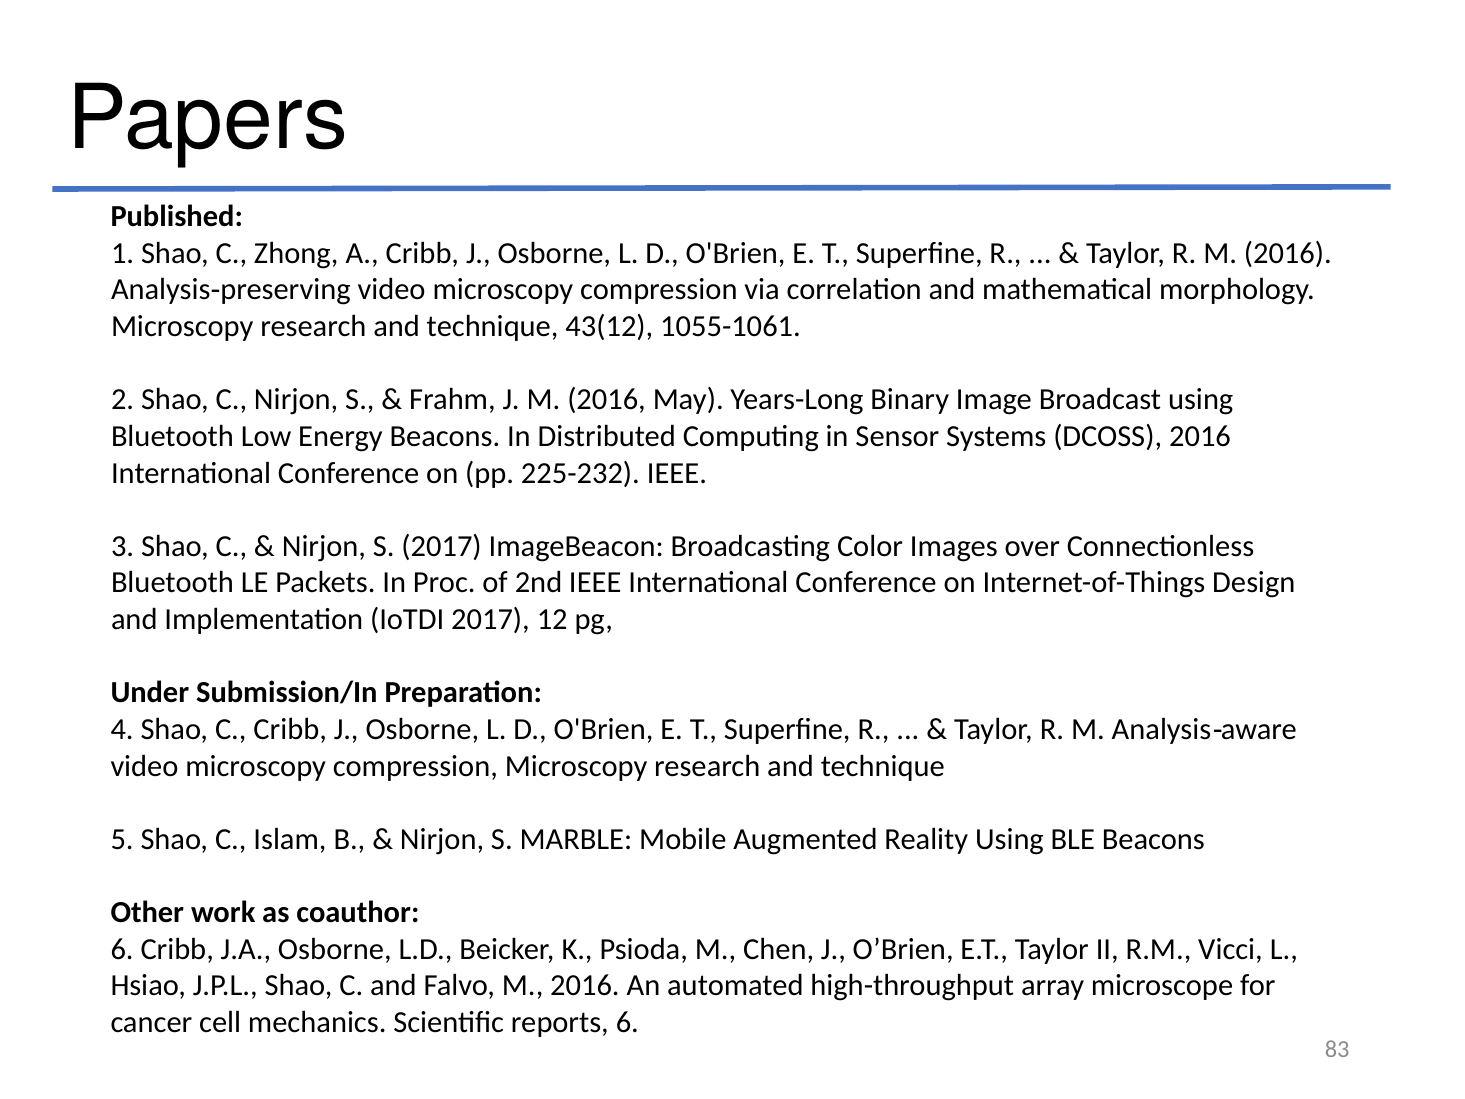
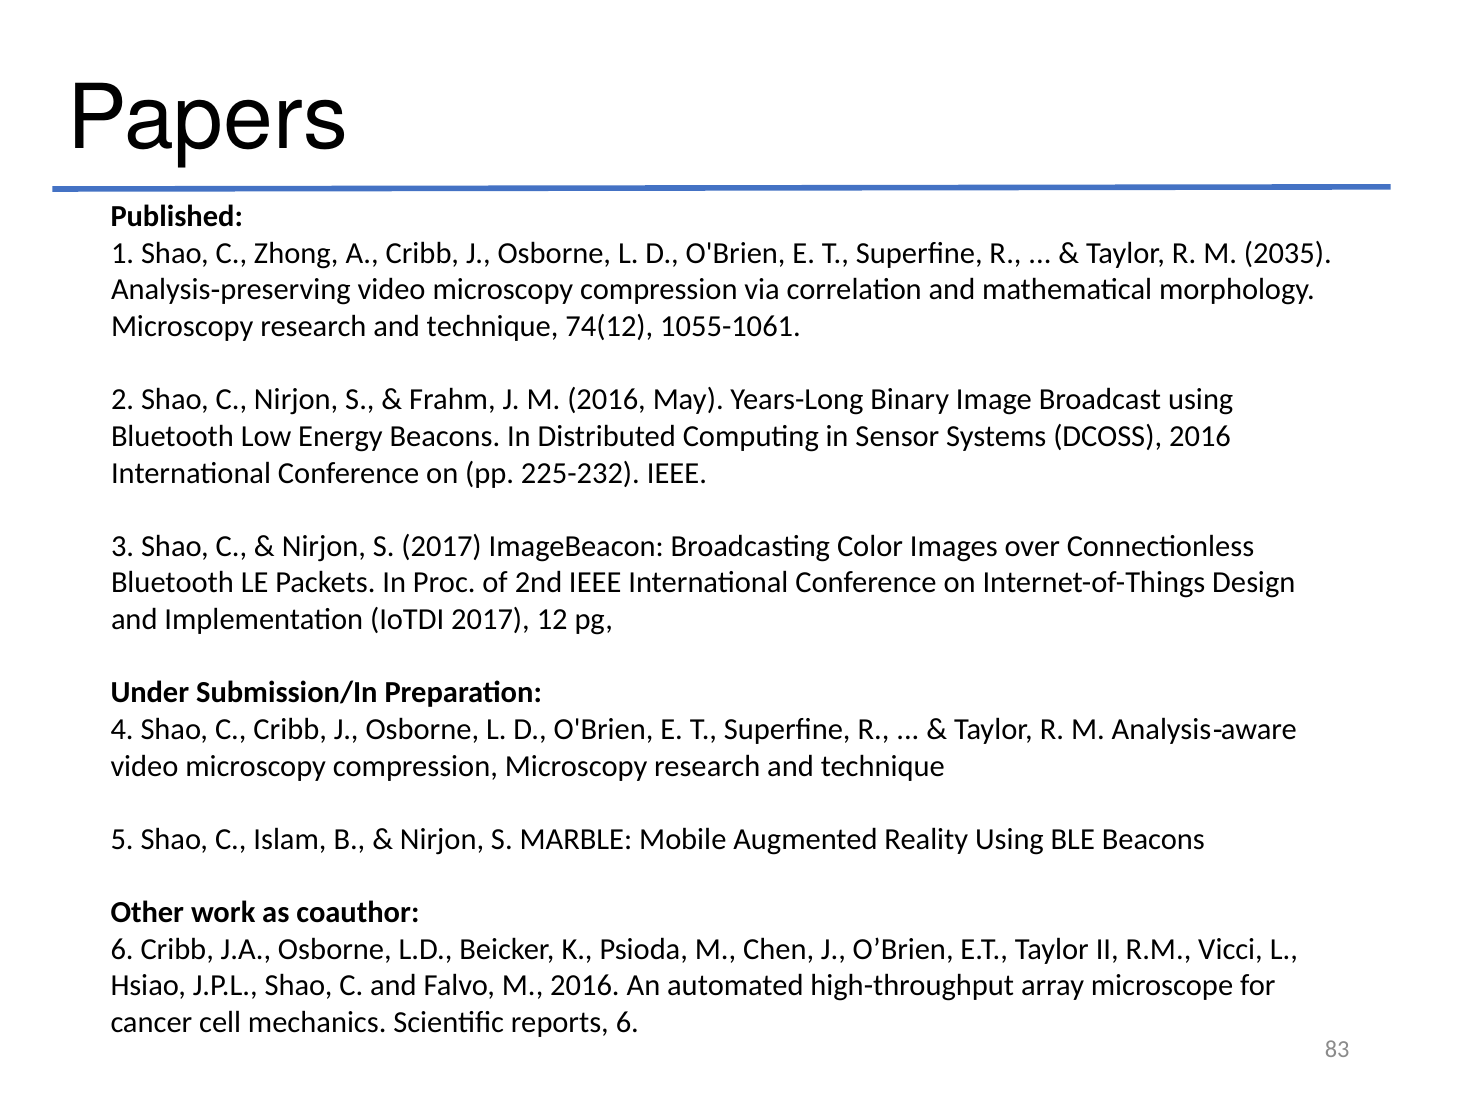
R M 2016: 2016 -> 2035
43(12: 43(12 -> 74(12
